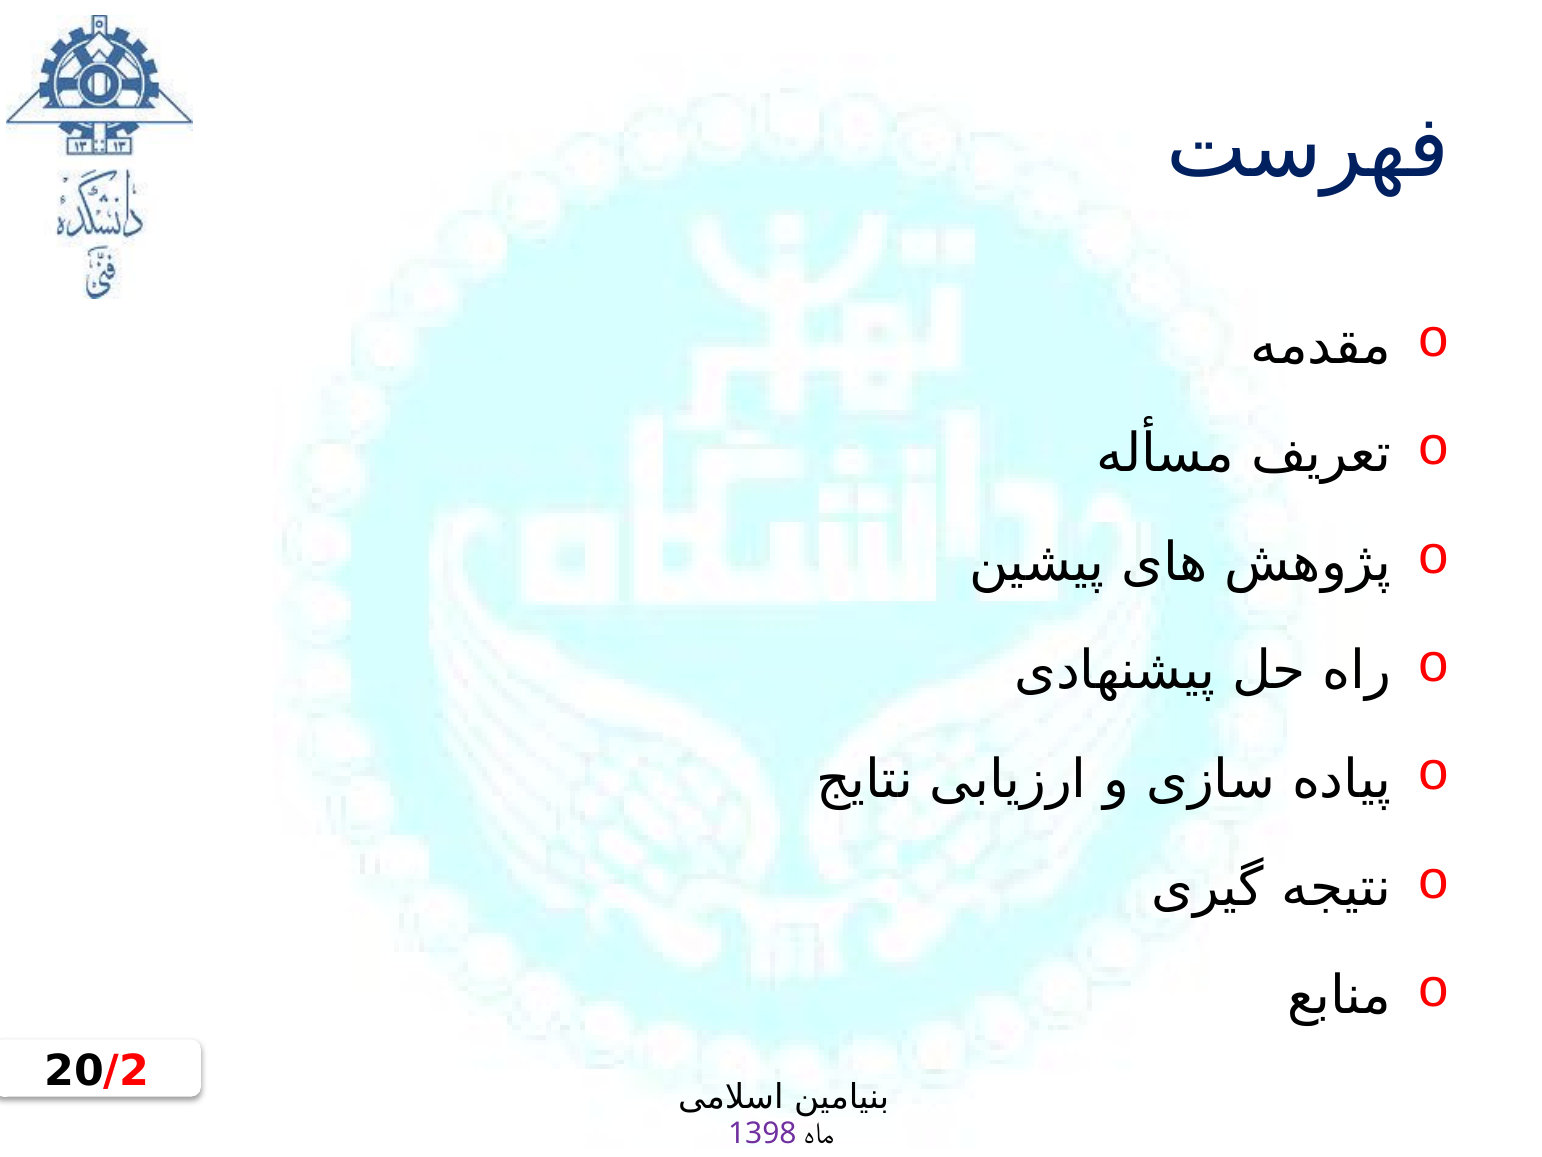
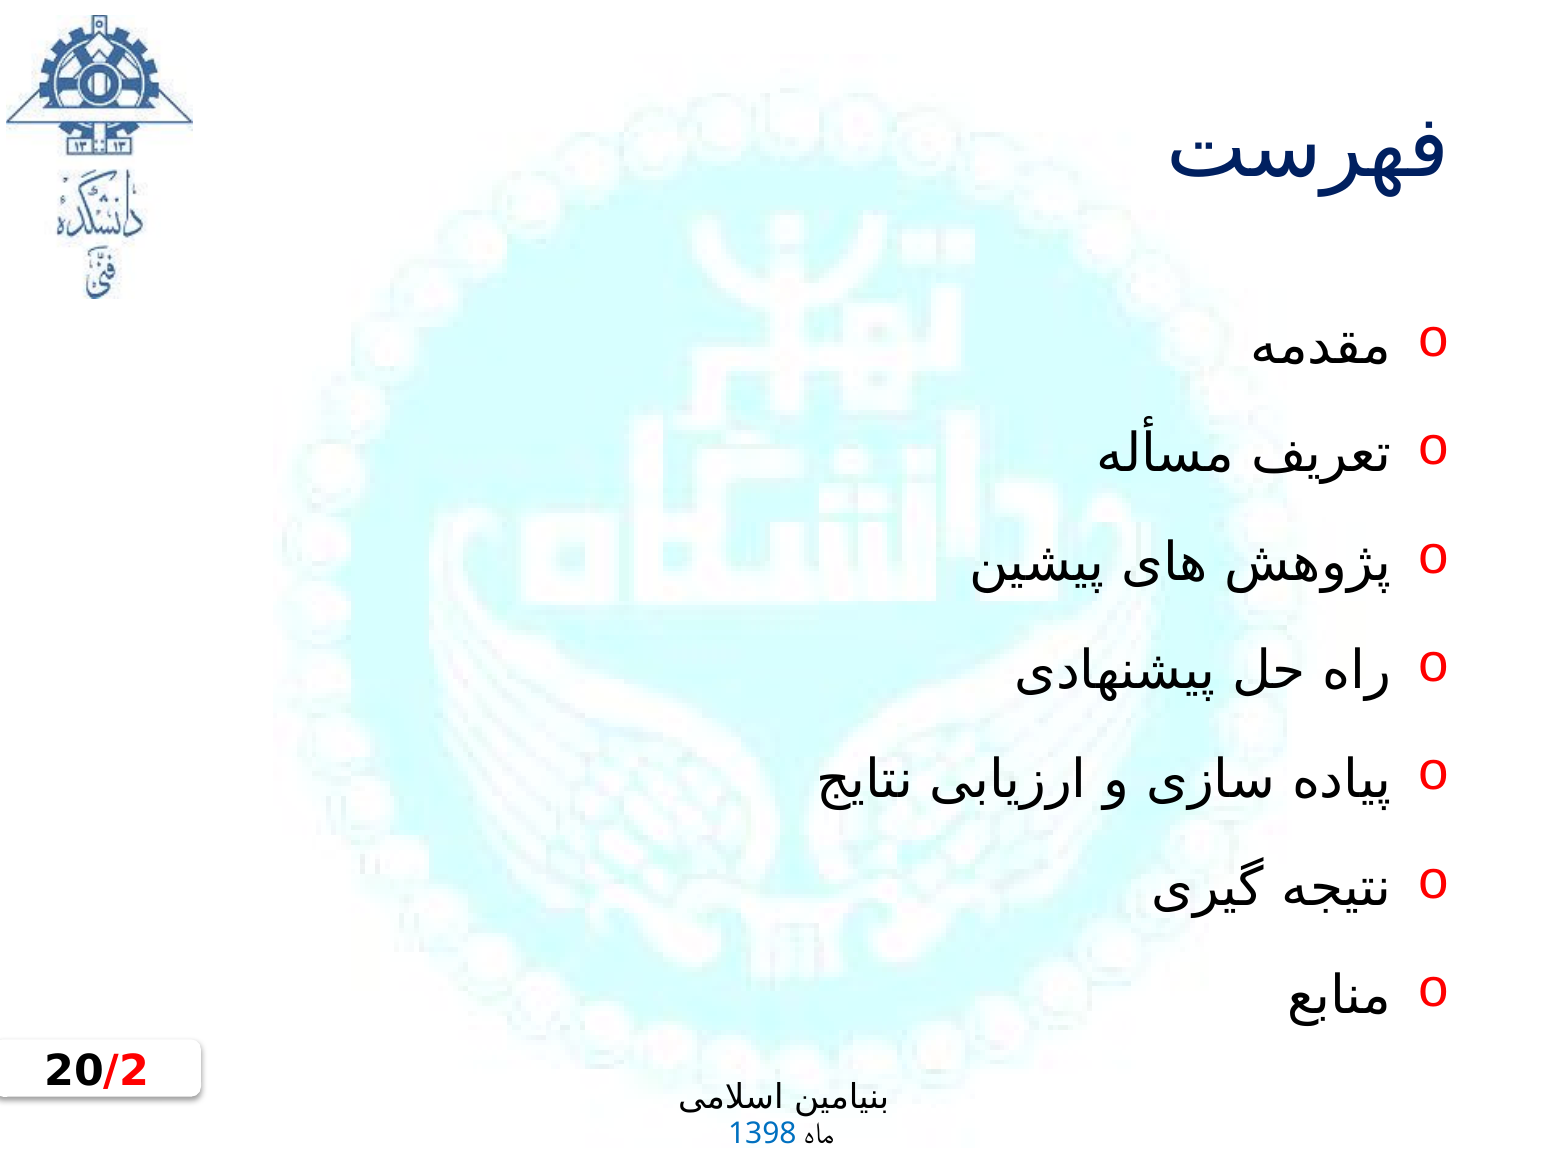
1398 colour: purple -> blue
